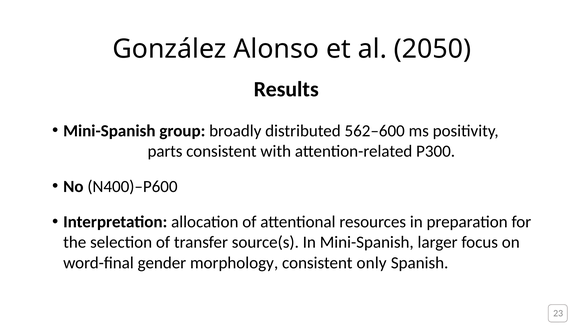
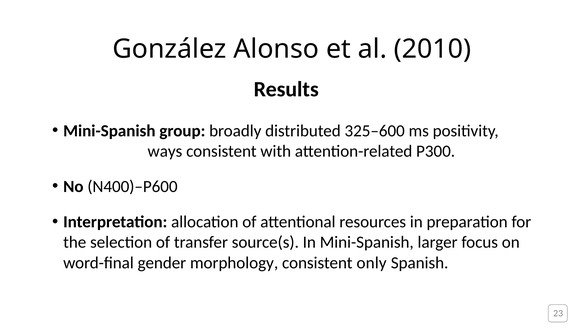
2050: 2050 -> 2010
562–600: 562–600 -> 325–600
parts: parts -> ways
